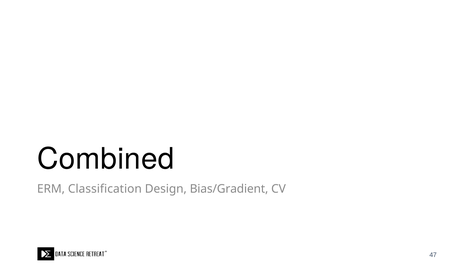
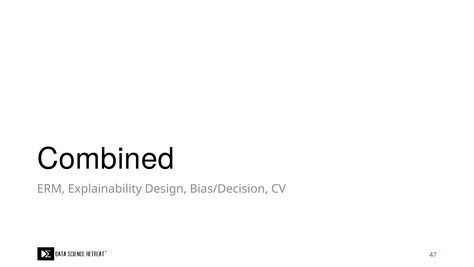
Classification: Classification -> Explainability
Bias/Gradient: Bias/Gradient -> Bias/Decision
